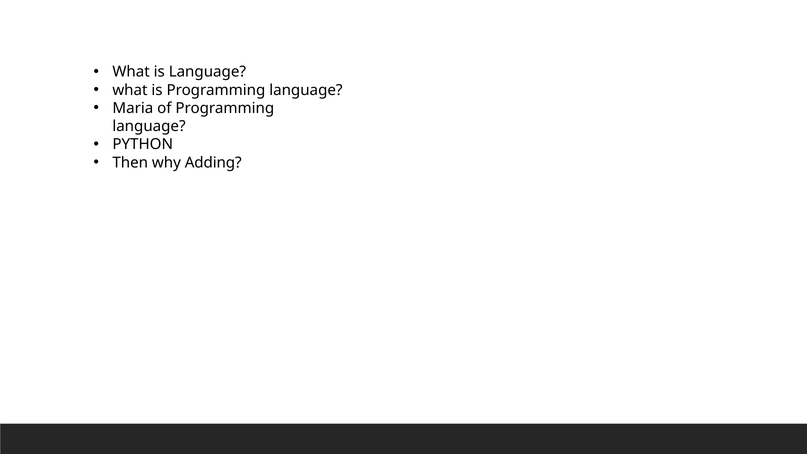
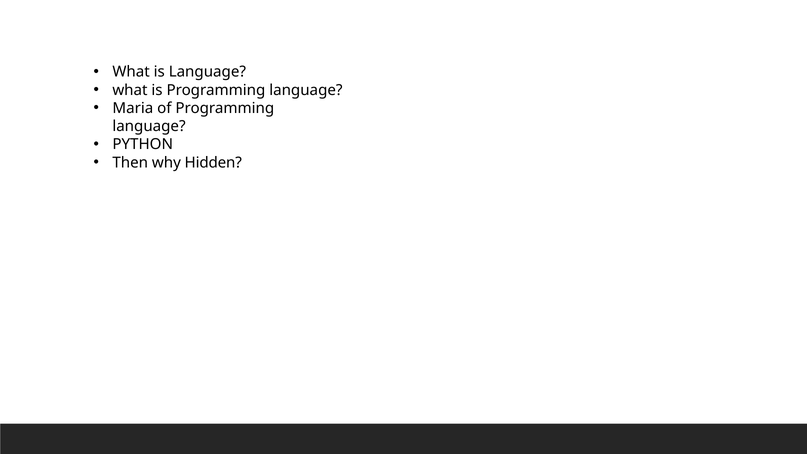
Adding: Adding -> Hidden
